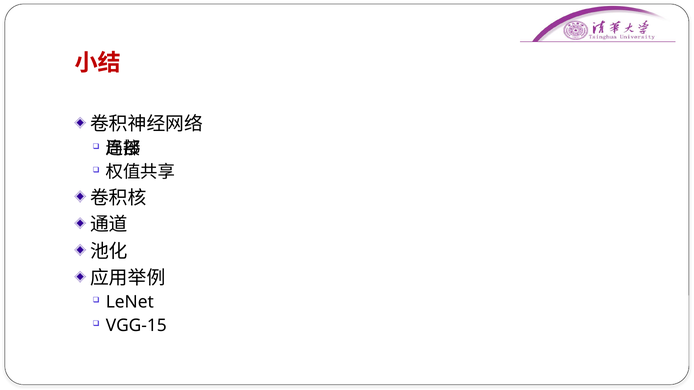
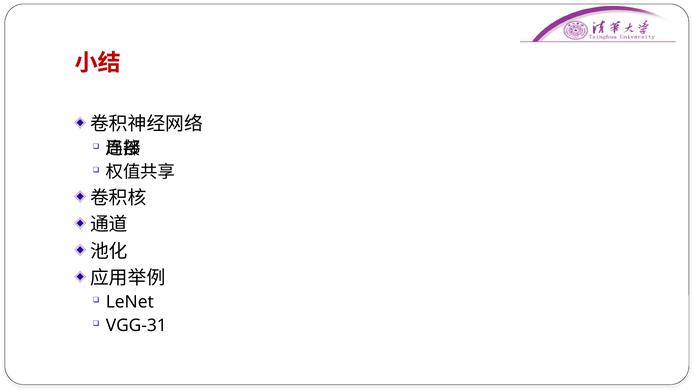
VGG-15: VGG-15 -> VGG-31
